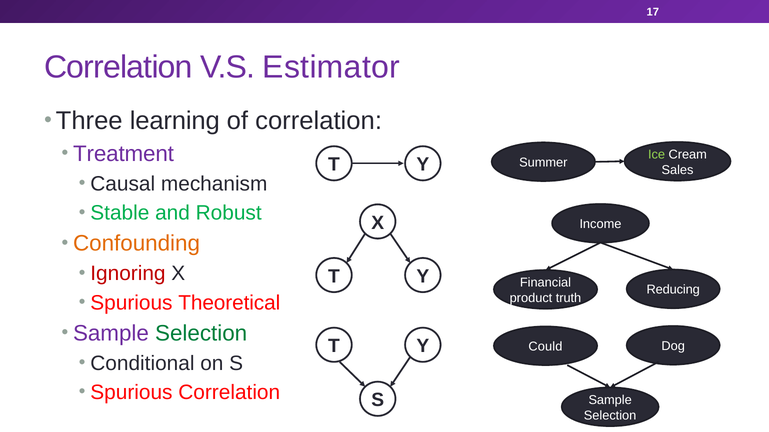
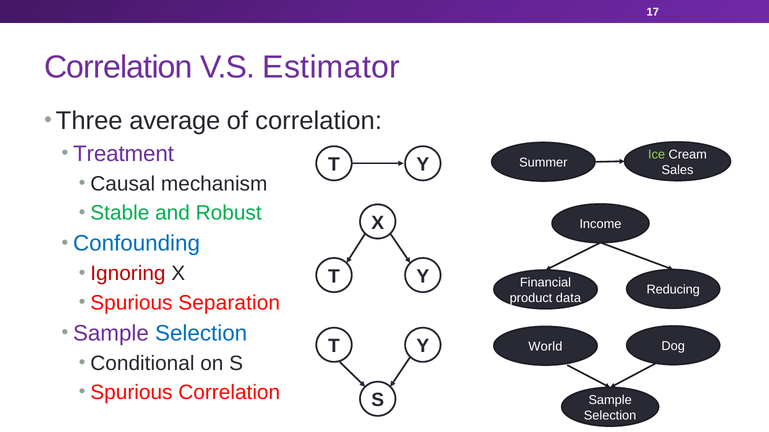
learning: learning -> average
Confounding colour: orange -> blue
truth: truth -> data
Theoretical: Theoretical -> Separation
Selection at (201, 334) colour: green -> blue
Could: Could -> World
